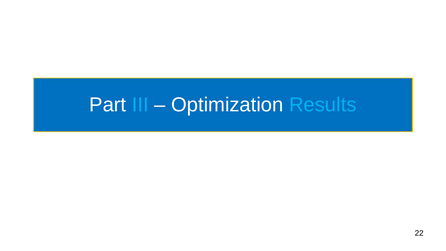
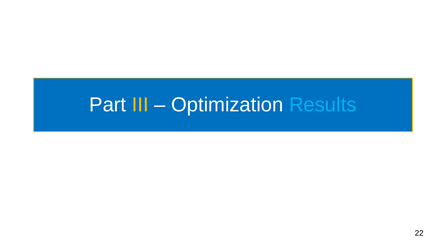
III colour: light blue -> yellow
